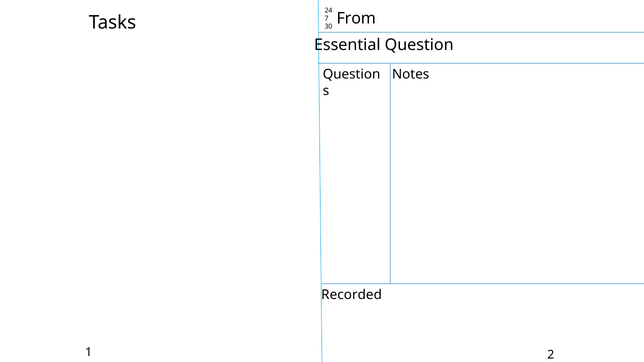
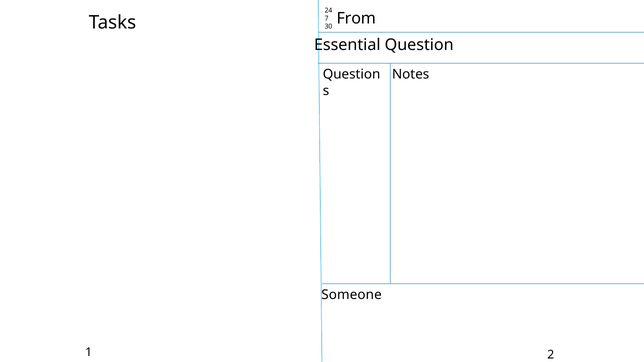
Recorded: Recorded -> Someone
